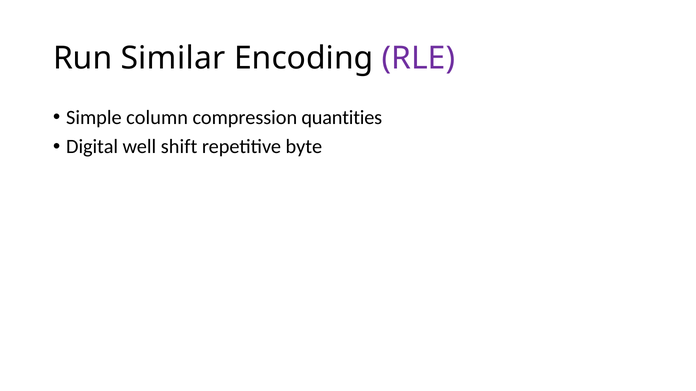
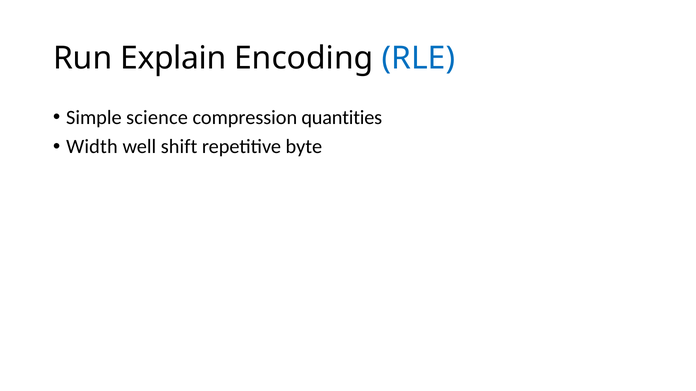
Similar: Similar -> Explain
RLE colour: purple -> blue
column: column -> science
Digital: Digital -> Width
